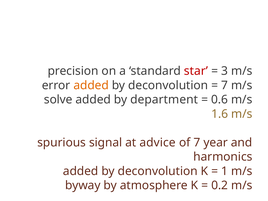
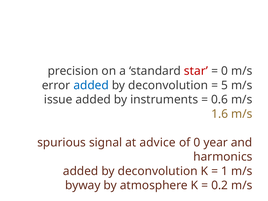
3 at (225, 71): 3 -> 0
added at (91, 85) colour: orange -> blue
7 at (225, 85): 7 -> 5
solve: solve -> issue
department: department -> instruments
of 7: 7 -> 0
